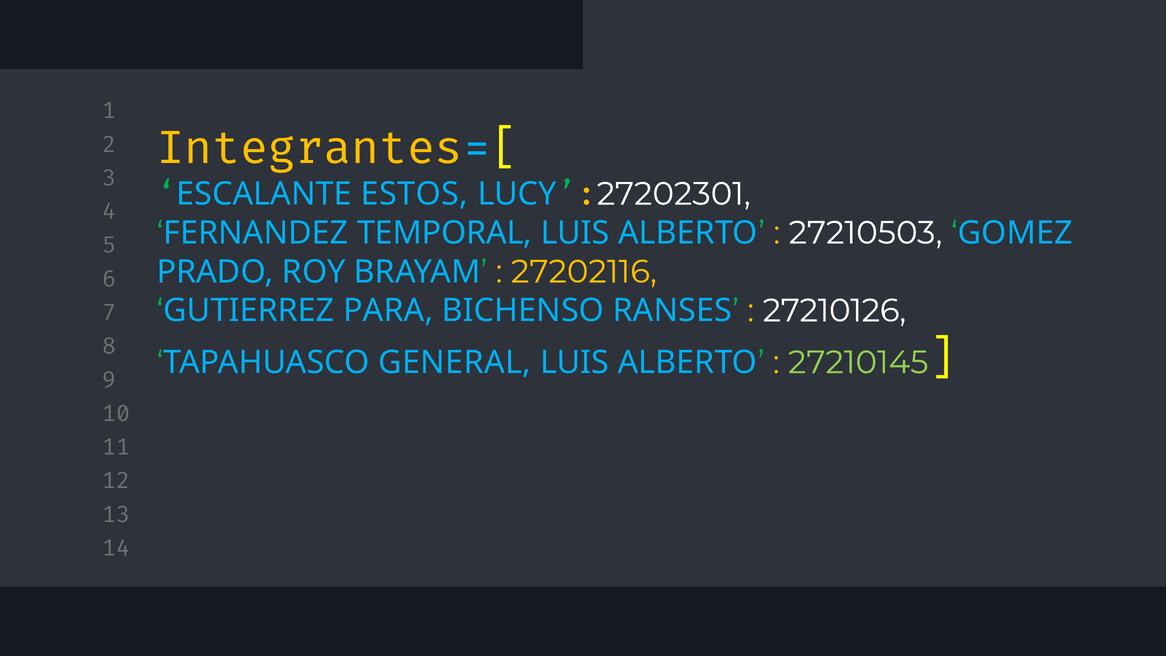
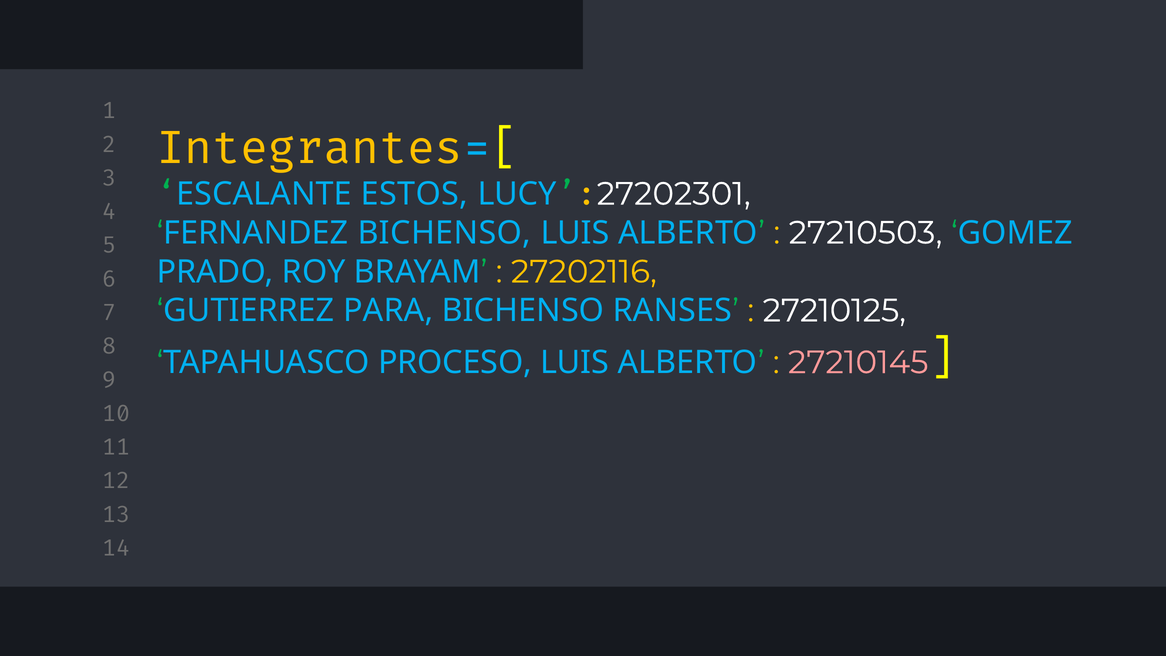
FERNANDEZ TEMPORAL: TEMPORAL -> BICHENSO
27210126: 27210126 -> 27210125
GENERAL: GENERAL -> PROCESO
27210145 colour: light green -> pink
